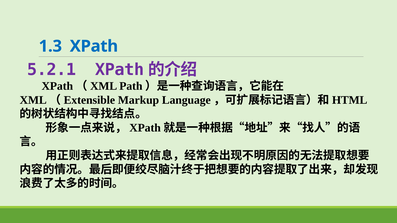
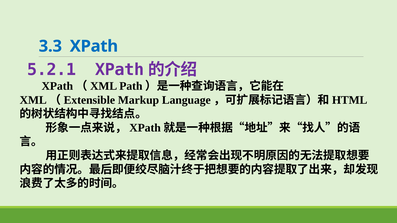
1.3: 1.3 -> 3.3
